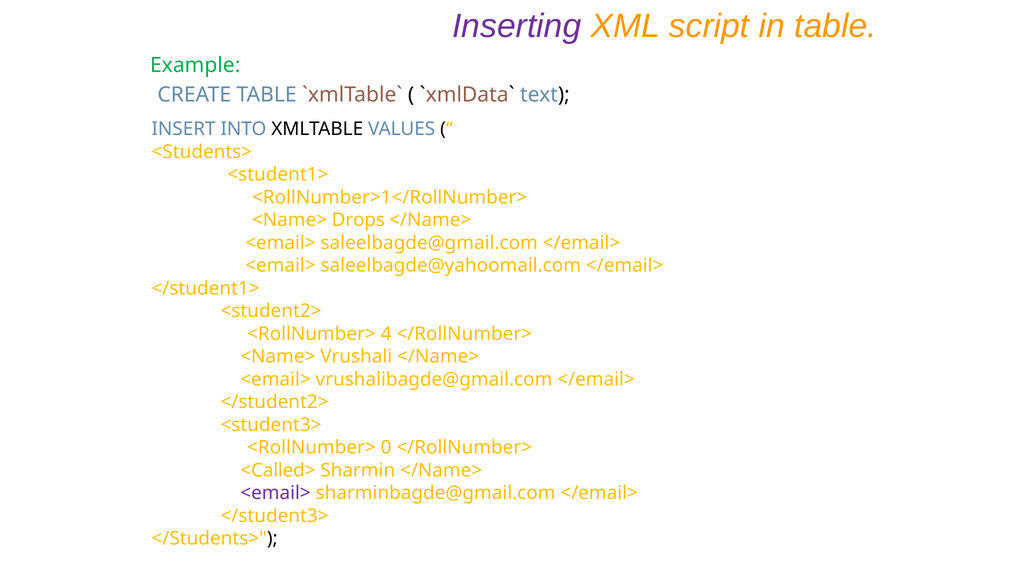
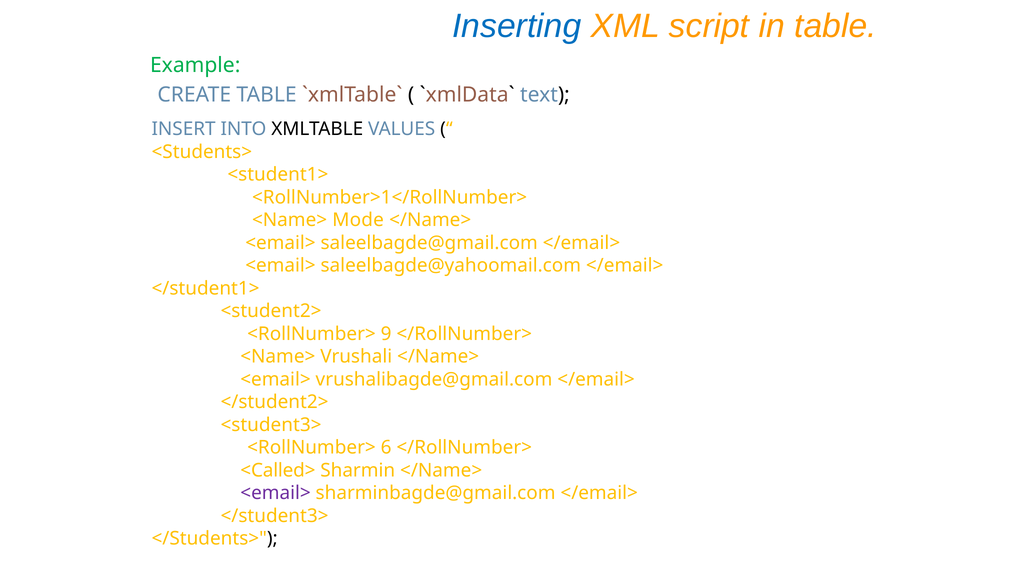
Inserting colour: purple -> blue
Drops: Drops -> Mode
4: 4 -> 9
0: 0 -> 6
